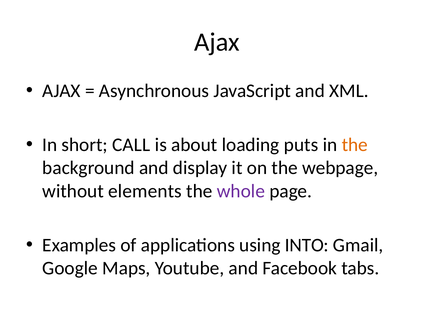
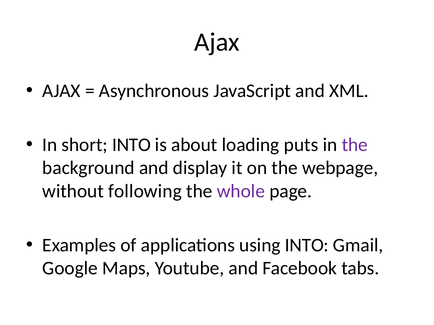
short CALL: CALL -> INTO
the at (355, 145) colour: orange -> purple
elements: elements -> following
